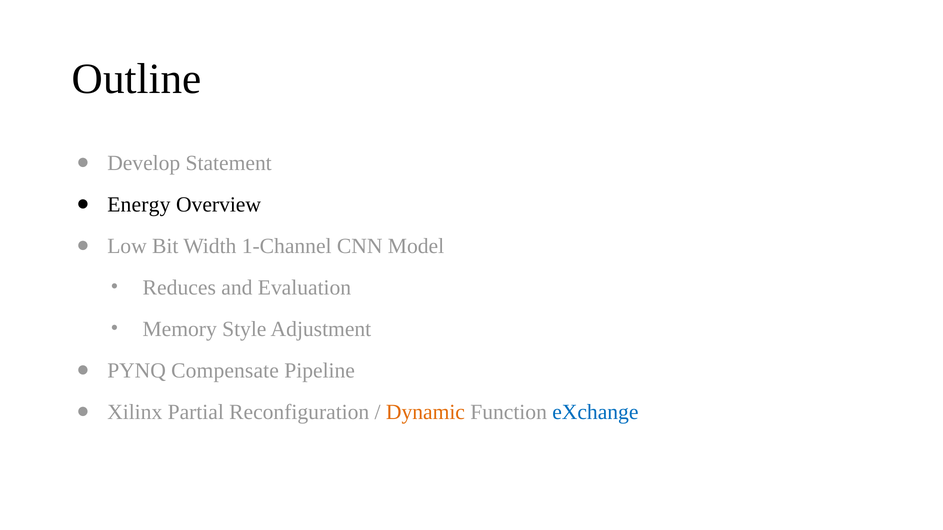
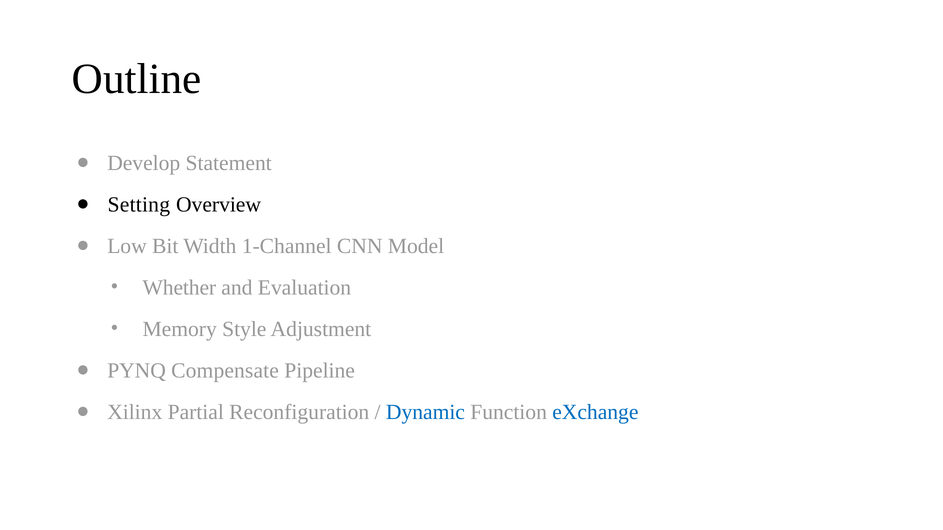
Energy: Energy -> Setting
Reduces: Reduces -> Whether
Dynamic colour: orange -> blue
